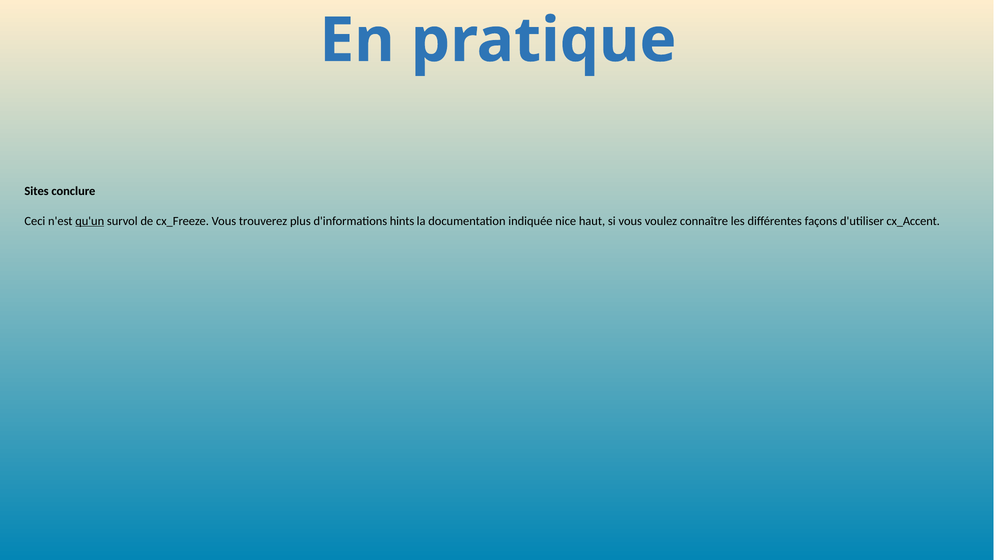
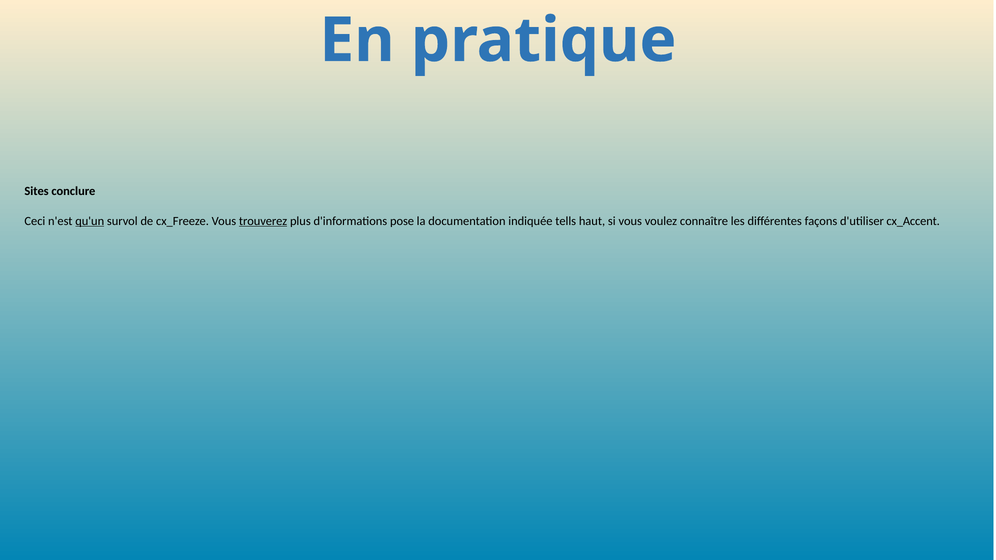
trouverez underline: none -> present
hints: hints -> pose
nice: nice -> tells
